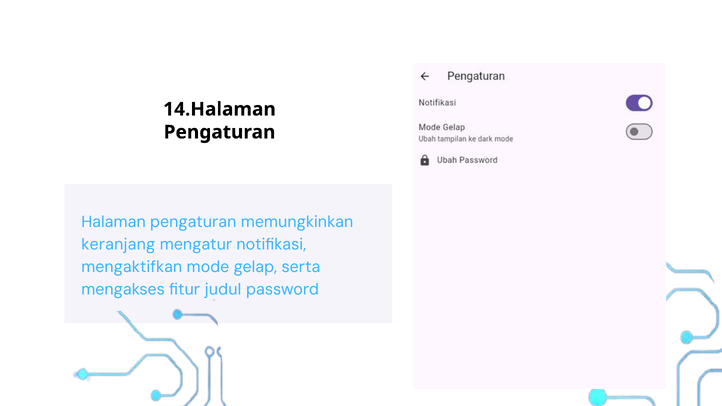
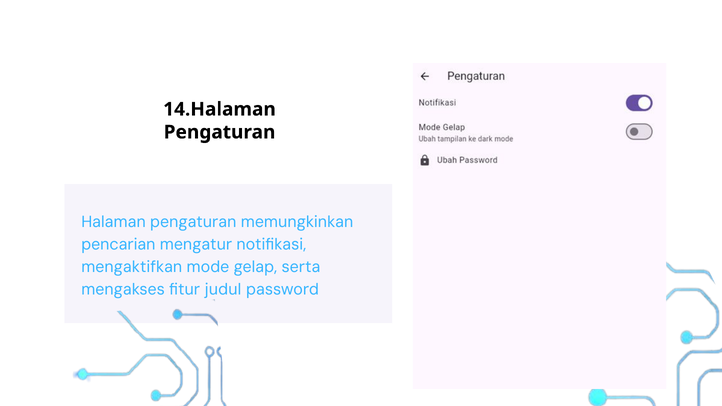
keranjang: keranjang -> pencarian
